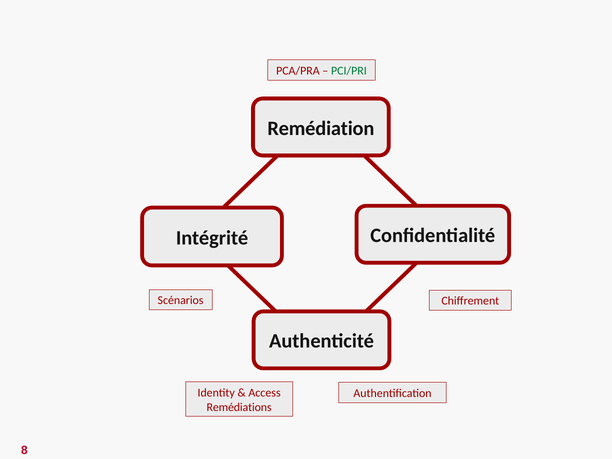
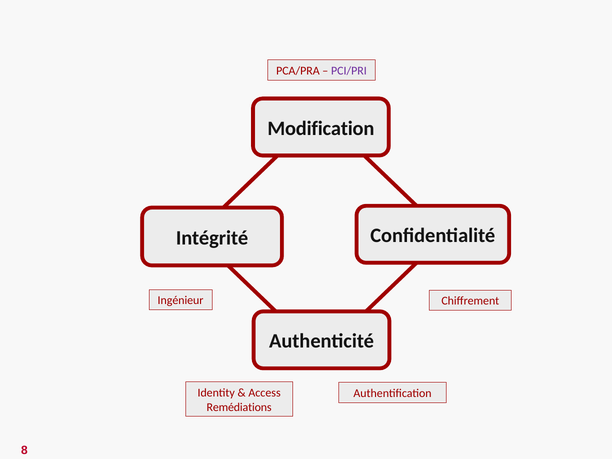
PCI/PRI colour: green -> purple
Remédiation: Remédiation -> Modification
Scénarios: Scénarios -> Ingénieur
